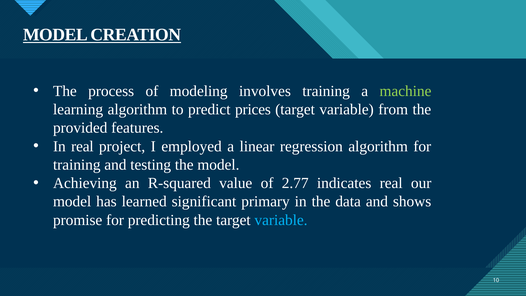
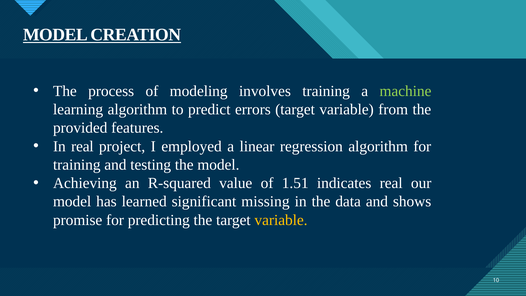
prices: prices -> errors
2.77: 2.77 -> 1.51
primary: primary -> missing
variable at (281, 220) colour: light blue -> yellow
